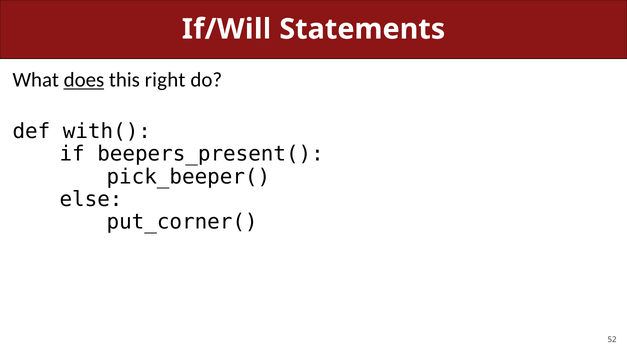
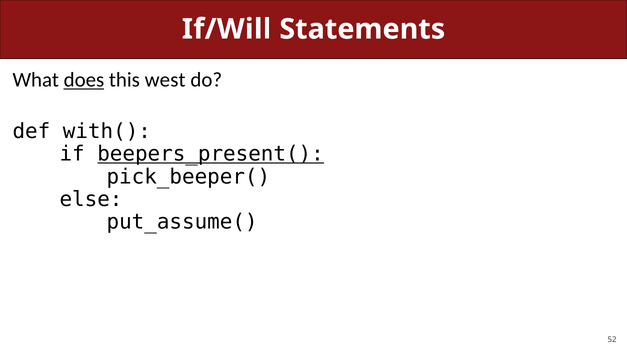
right: right -> west
beepers_present( underline: none -> present
put_corner(: put_corner( -> put_assume(
